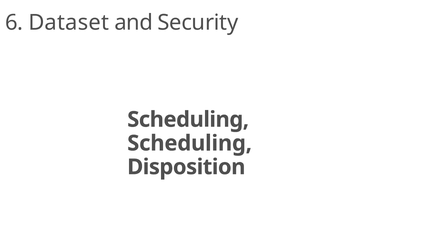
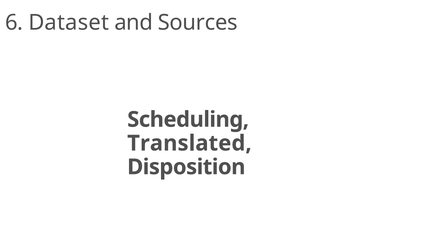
Security: Security -> Sources
Scheduling at (190, 143): Scheduling -> Translated
